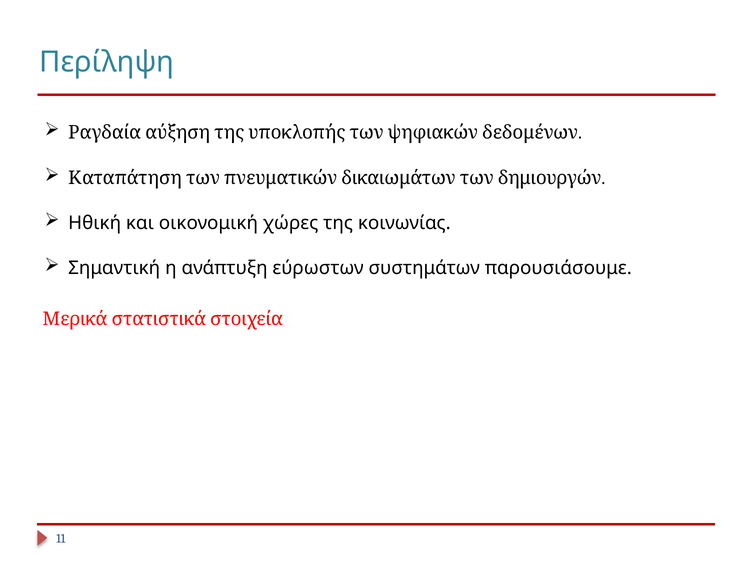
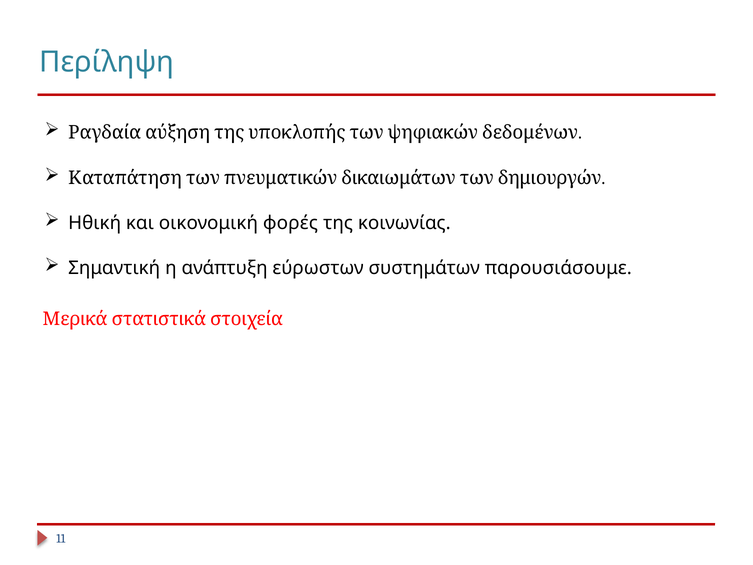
χώρες: χώρες -> φορές
